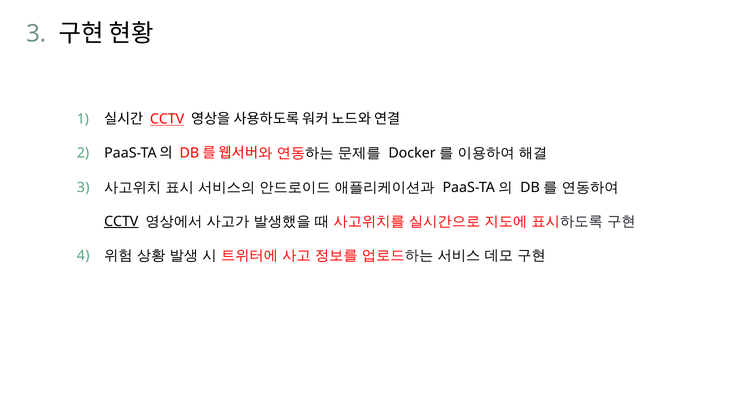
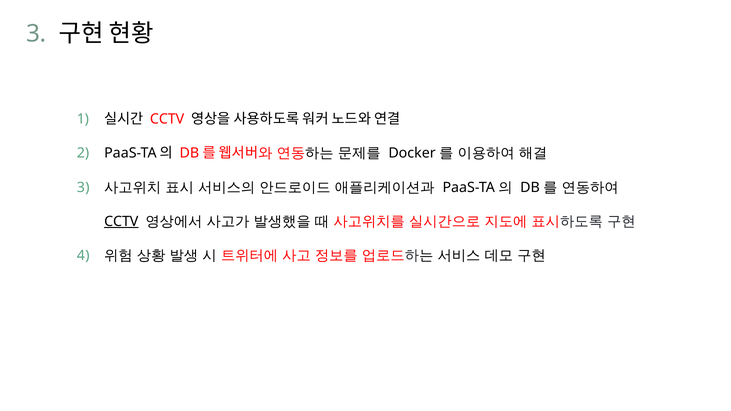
CCTV at (167, 119) underline: present -> none
